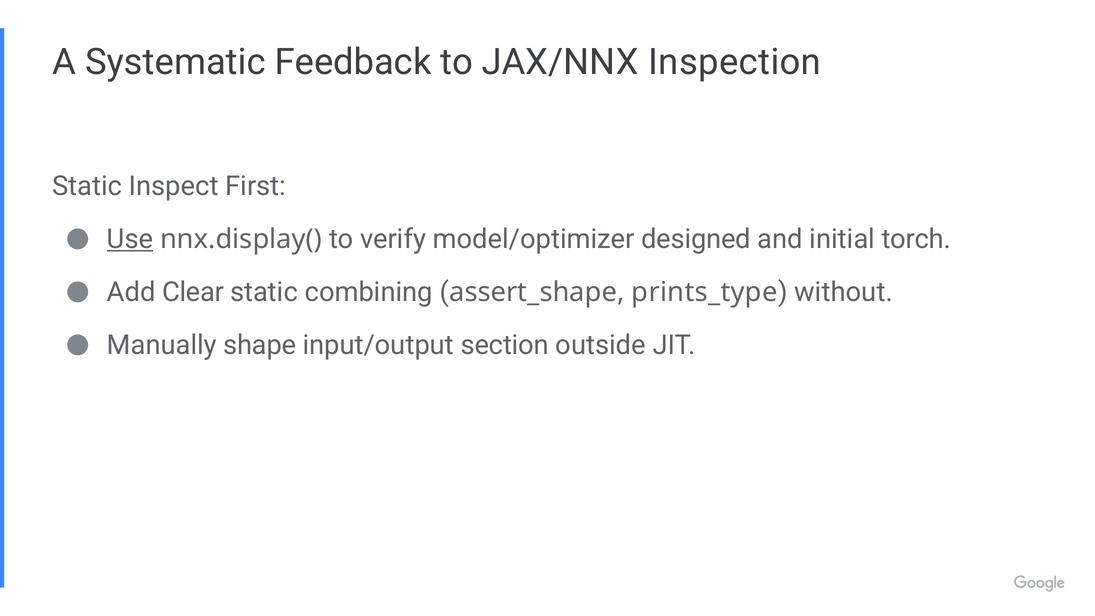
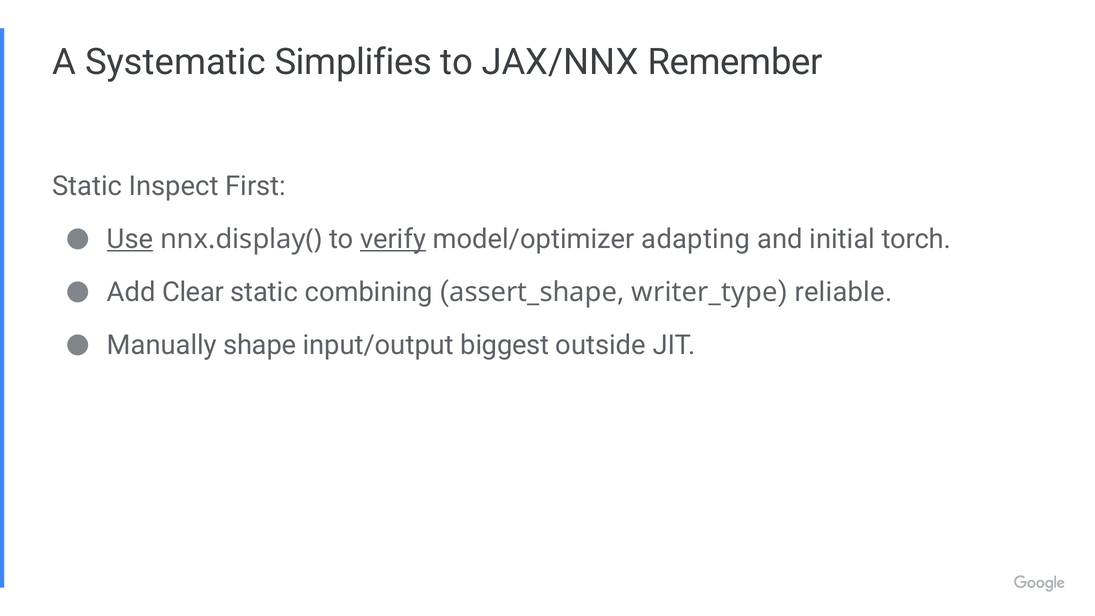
Feedback: Feedback -> Simplifies
Inspection: Inspection -> Remember
verify underline: none -> present
designed: designed -> adapting
prints_type: prints_type -> writer_type
without: without -> reliable
section: section -> biggest
